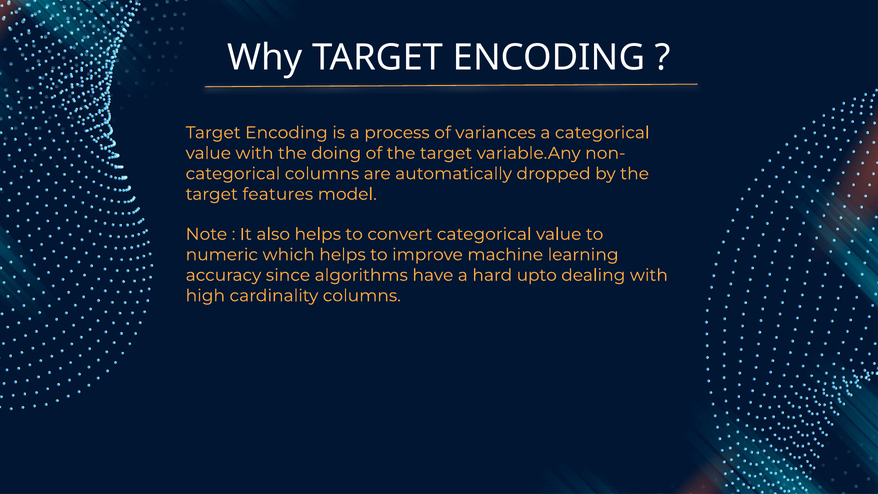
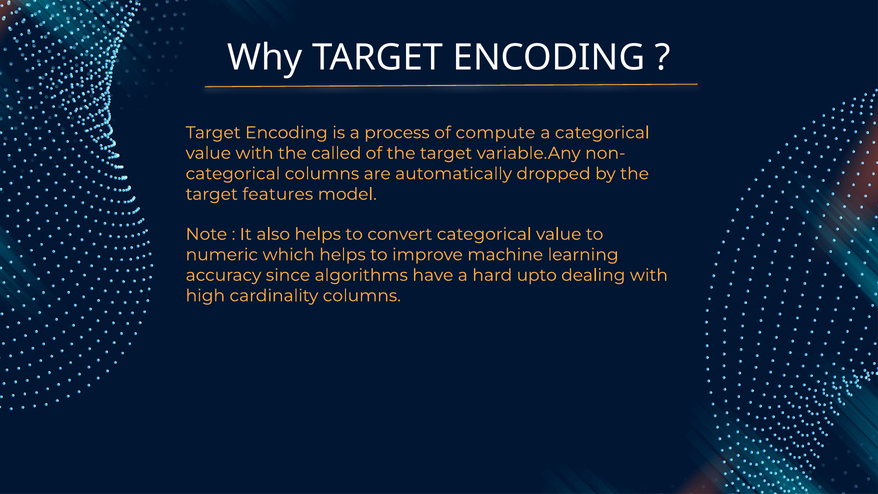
variances: variances -> compute
doing: doing -> called
